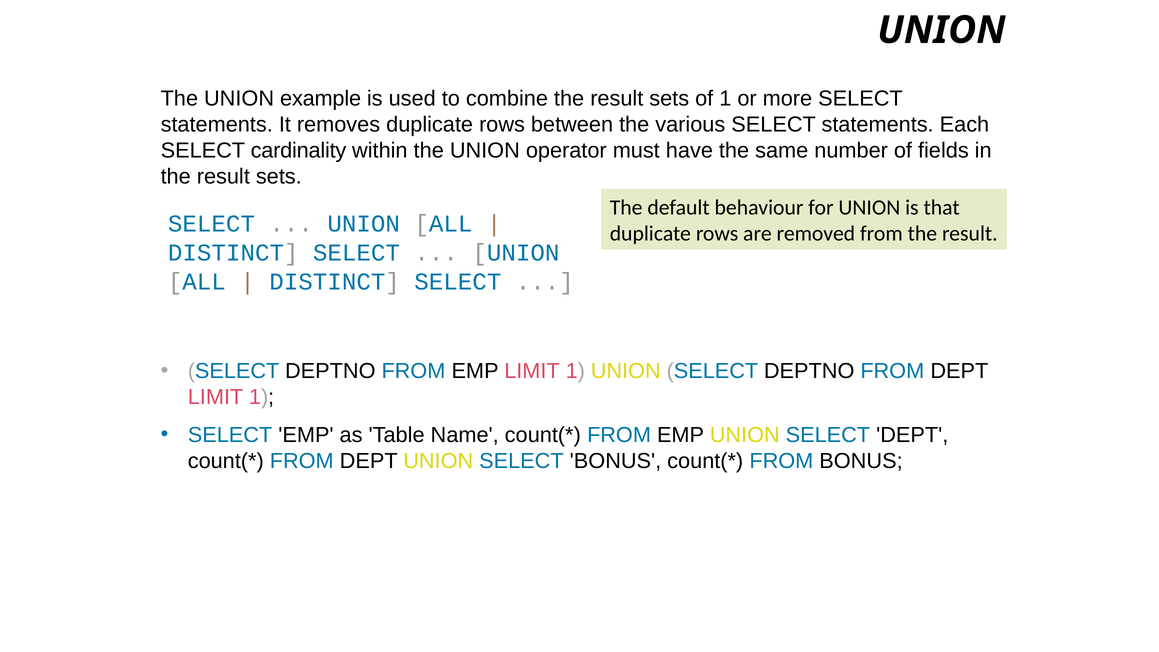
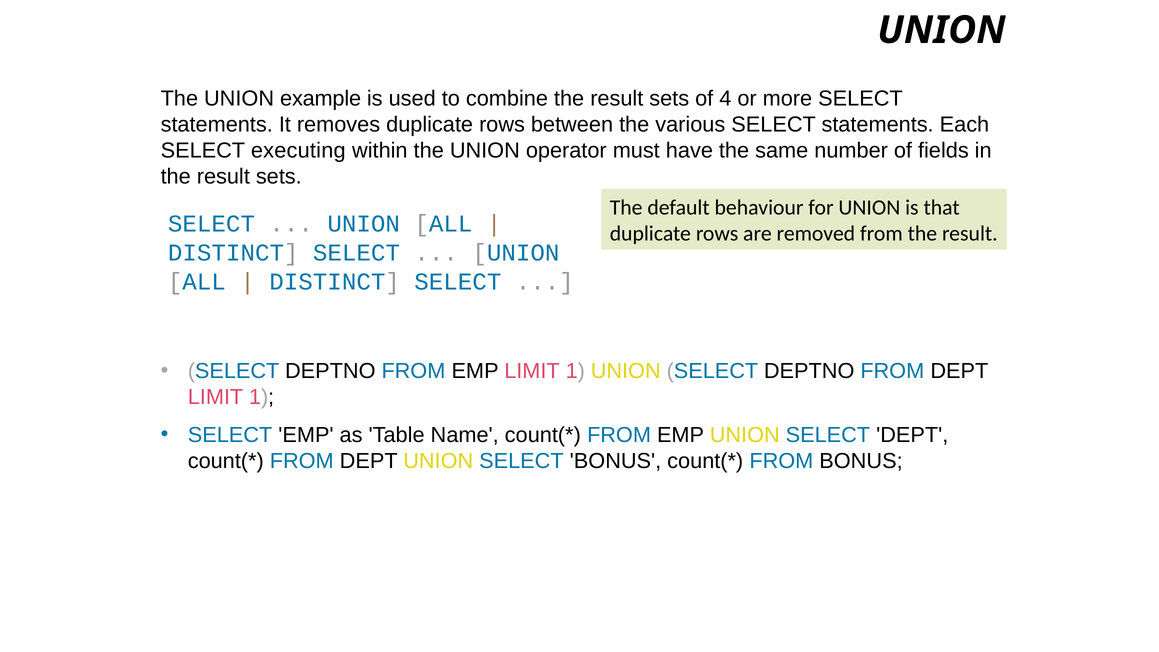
of 1: 1 -> 4
cardinality: cardinality -> executing
